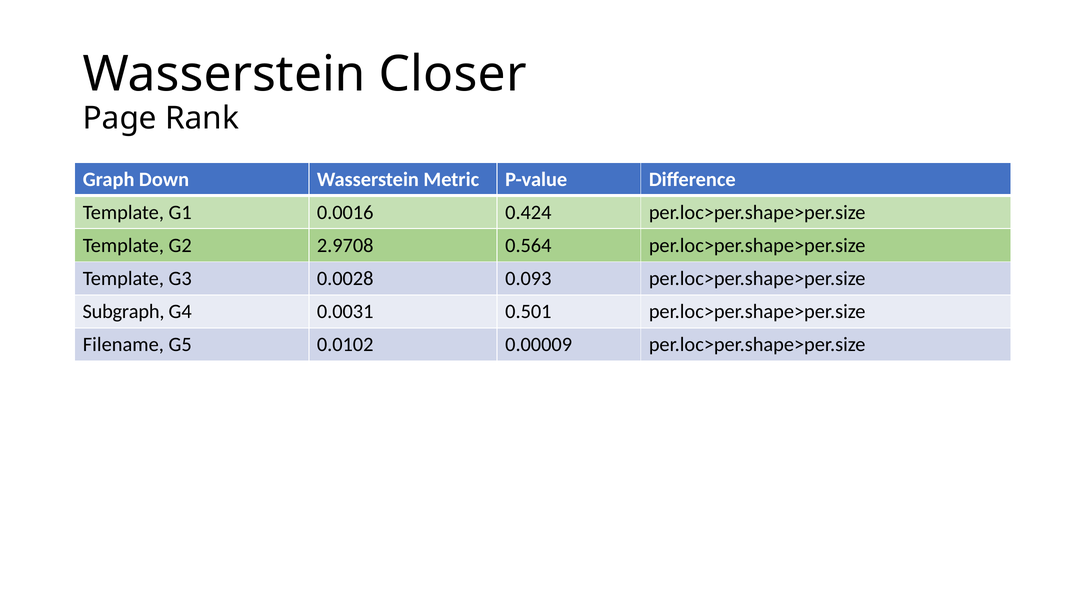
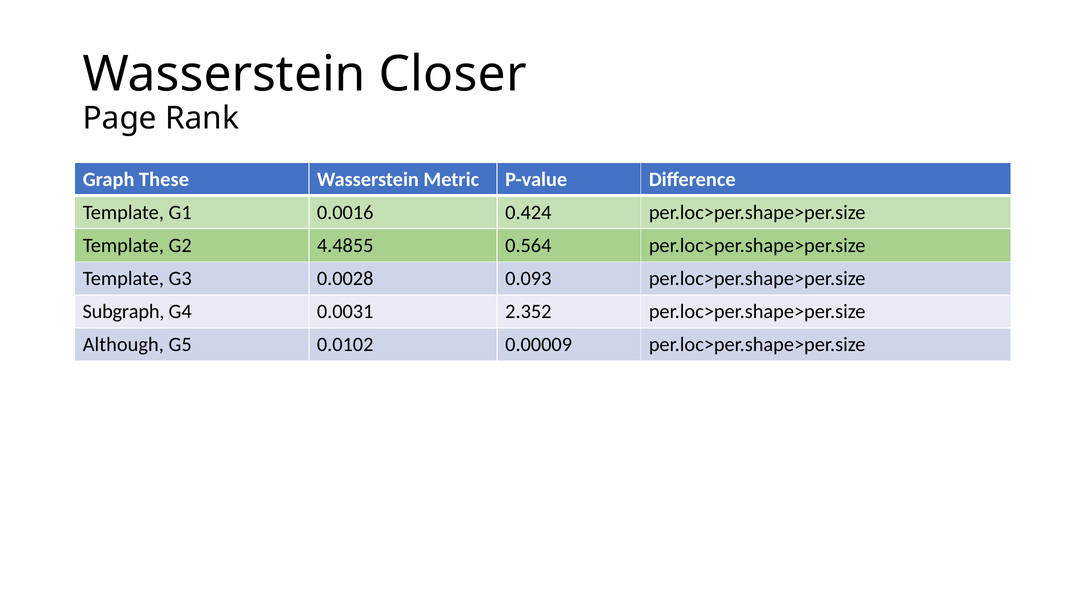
Down: Down -> These
2.9708: 2.9708 -> 4.4855
0.501: 0.501 -> 2.352
Filename: Filename -> Although
